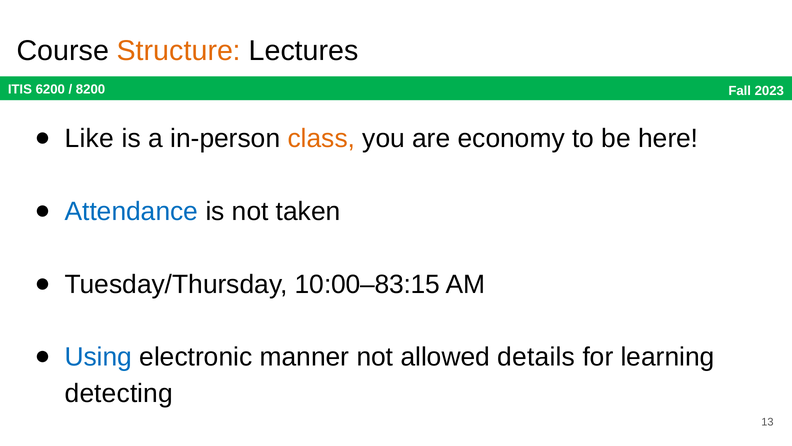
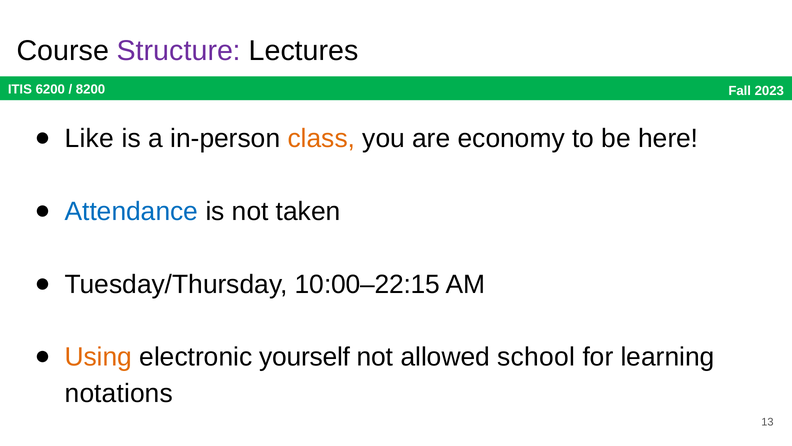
Structure colour: orange -> purple
10:00–83:15: 10:00–83:15 -> 10:00–22:15
Using colour: blue -> orange
manner: manner -> yourself
details: details -> school
detecting: detecting -> notations
